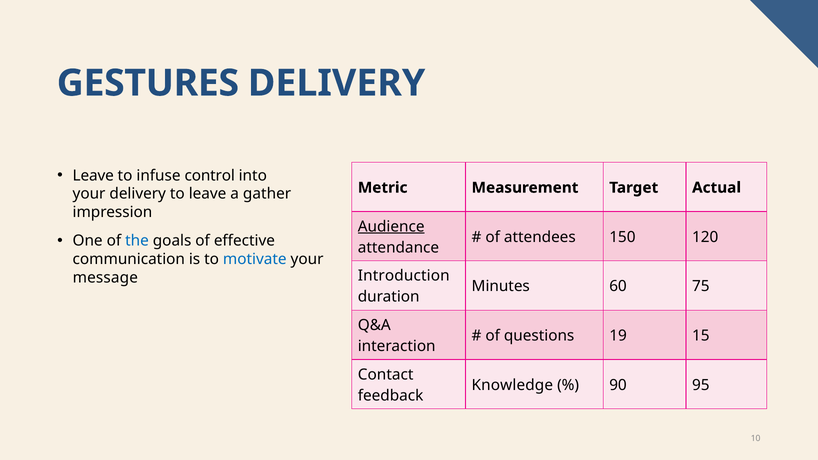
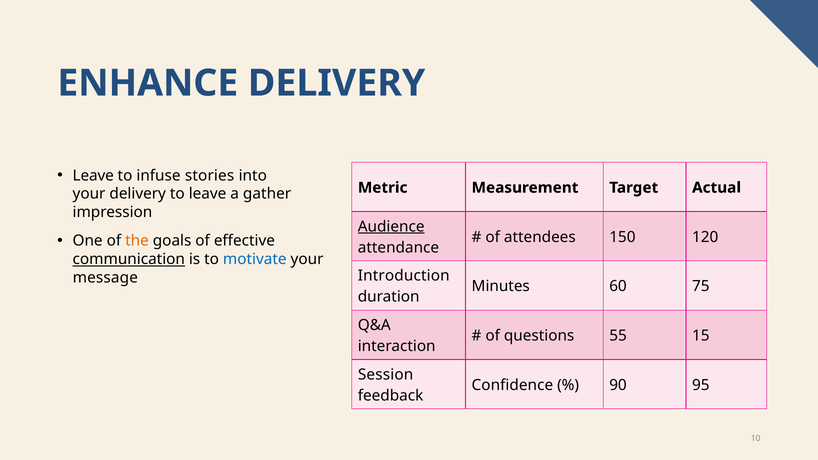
GESTURES: GESTURES -> ENHANCE
control: control -> stories
the colour: blue -> orange
communication underline: none -> present
19: 19 -> 55
Contact: Contact -> Session
Knowledge: Knowledge -> Confidence
